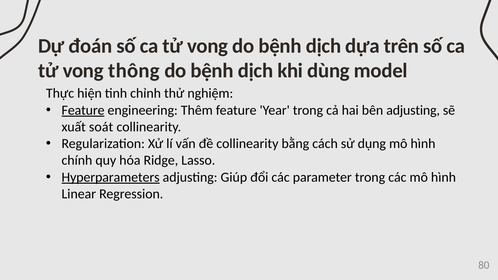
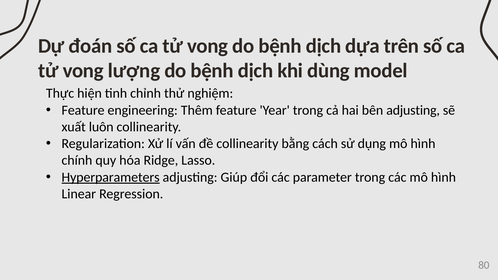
thông: thông -> lượng
Feature at (83, 110) underline: present -> none
soát: soát -> luôn
